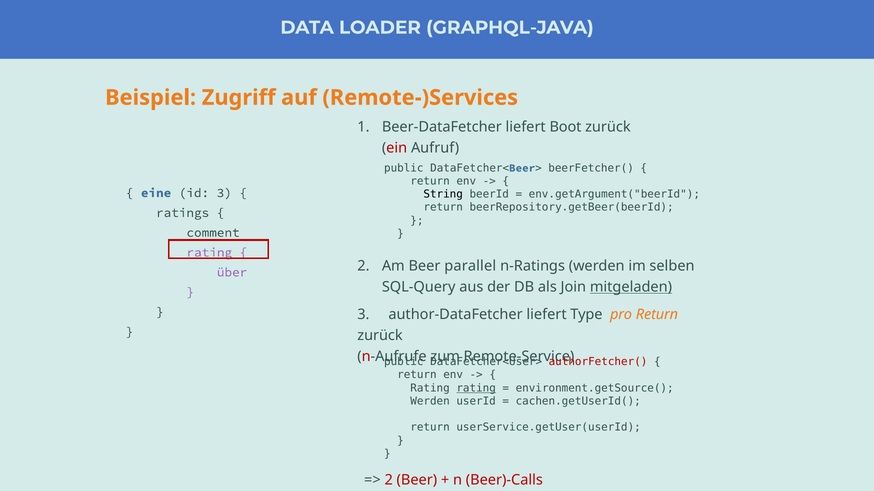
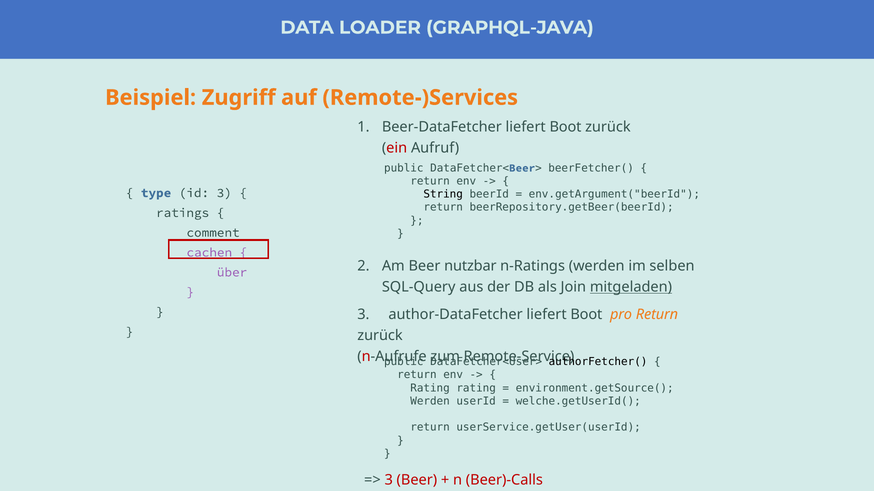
eine: eine -> type
rating at (209, 253): rating -> cachen
parallel: parallel -> nutzbar
author-DataFetcher liefert Type: Type -> Boot
authorFetcher( colour: red -> black
rating at (476, 388) underline: present -> none
cachen.getUserId(: cachen.getUserId( -> welche.getUserId(
2 at (389, 481): 2 -> 3
